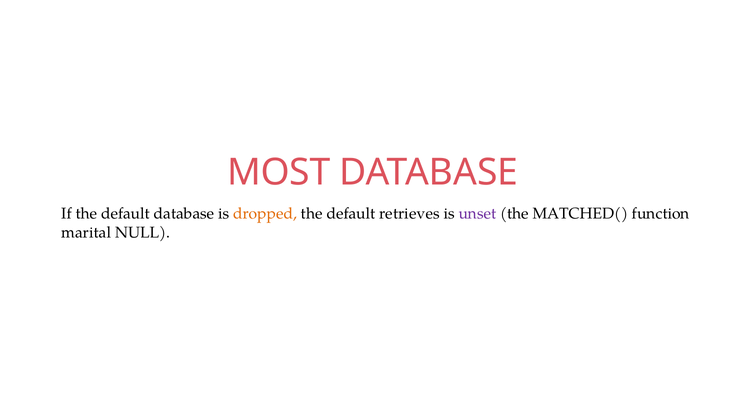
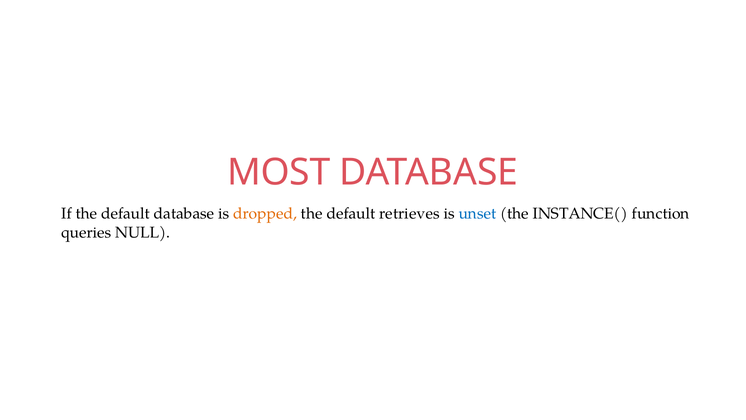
unset colour: purple -> blue
MATCHED(: MATCHED( -> INSTANCE(
marital: marital -> queries
